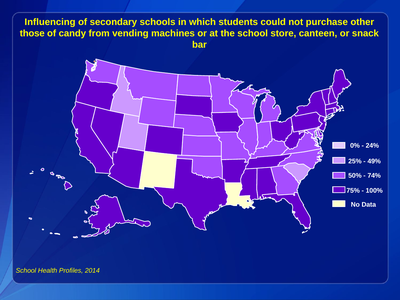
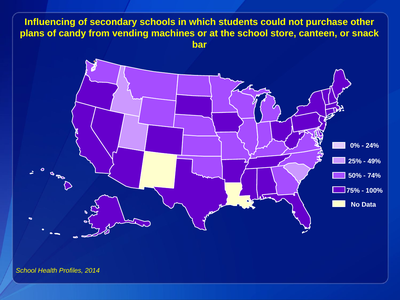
those: those -> plans
